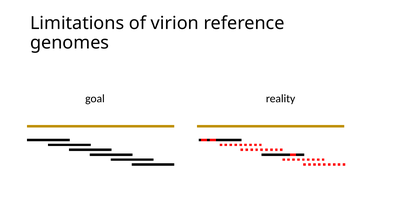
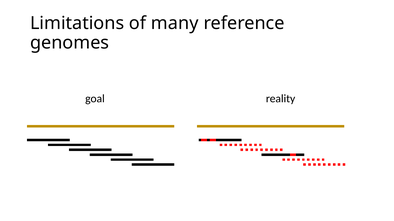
virion: virion -> many
